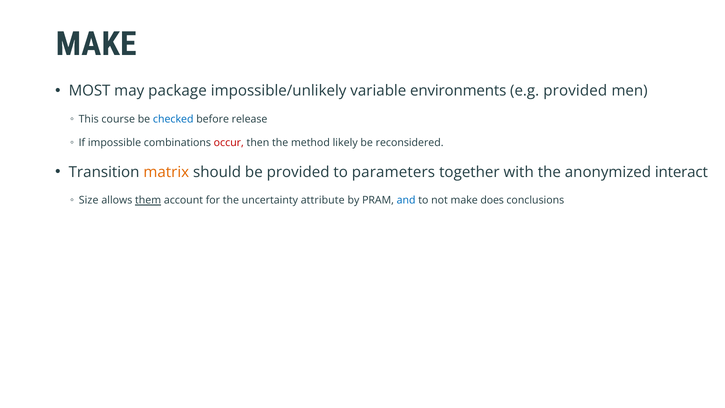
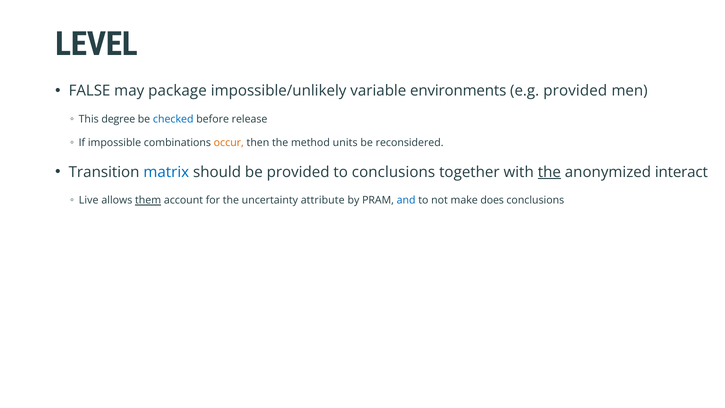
MAKE at (96, 44): MAKE -> LEVEL
MOST: MOST -> FALSE
course: course -> degree
occur colour: red -> orange
likely: likely -> units
matrix colour: orange -> blue
to parameters: parameters -> conclusions
the at (549, 172) underline: none -> present
Size: Size -> Live
